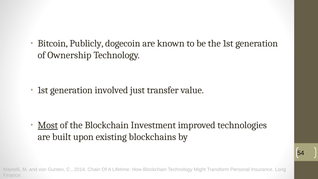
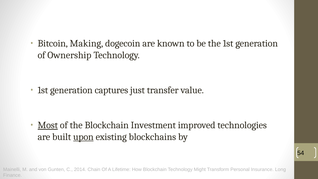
Publicly: Publicly -> Making
involved: involved -> captures
upon underline: none -> present
